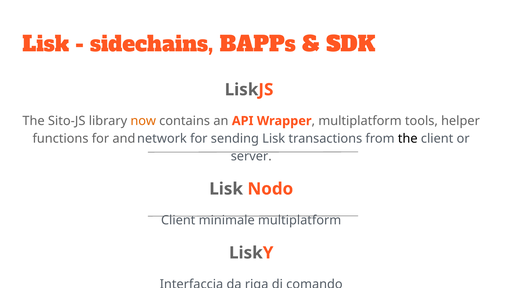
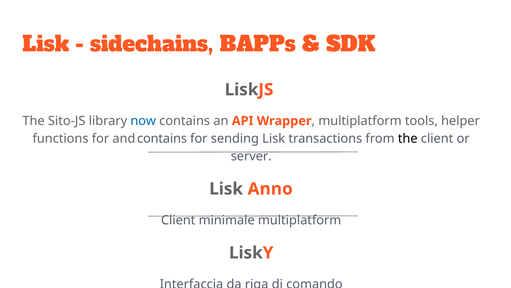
now colour: orange -> blue
and network: network -> contains
Nodo: Nodo -> Anno
